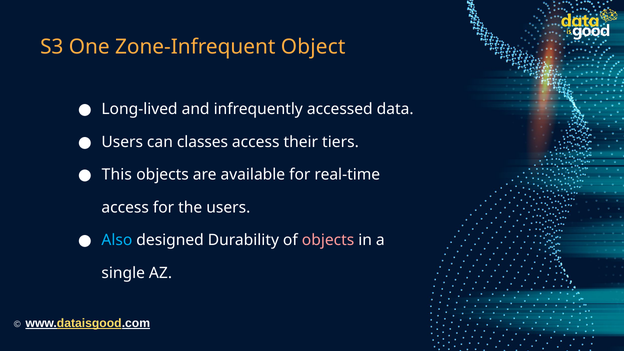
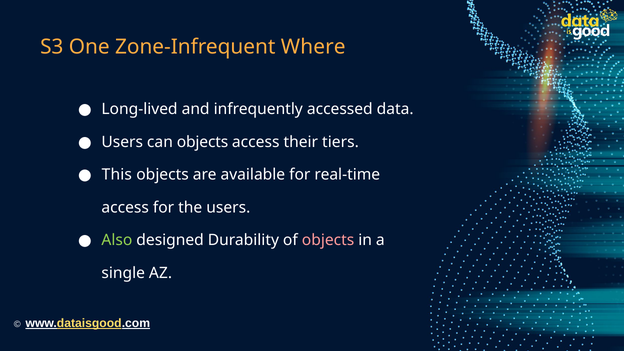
Object: Object -> Where
can classes: classes -> objects
Also colour: light blue -> light green
